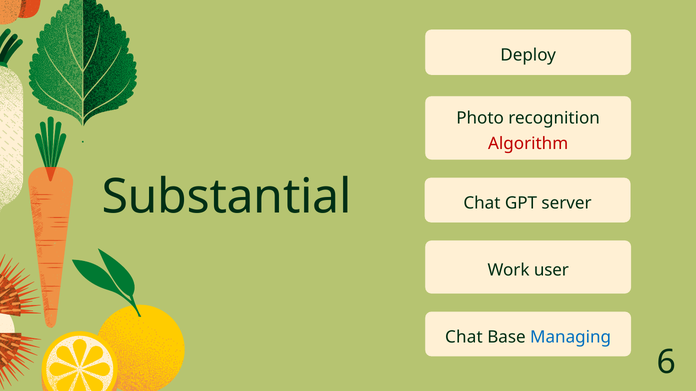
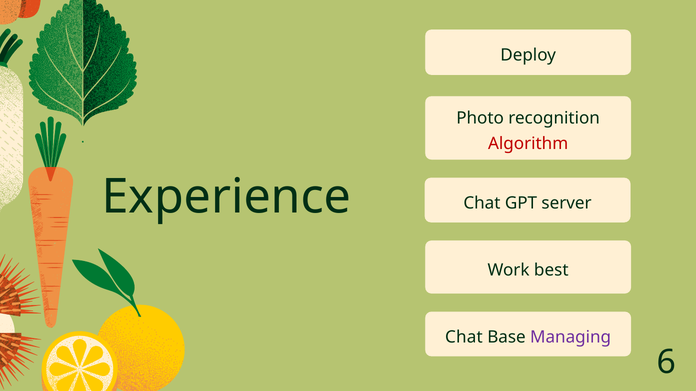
Substantial: Substantial -> Experience
user: user -> best
Managing colour: blue -> purple
